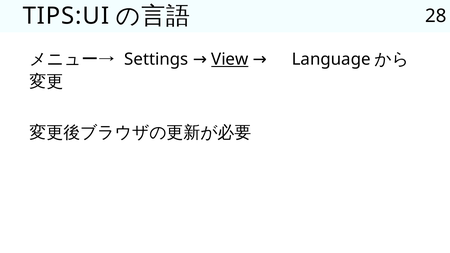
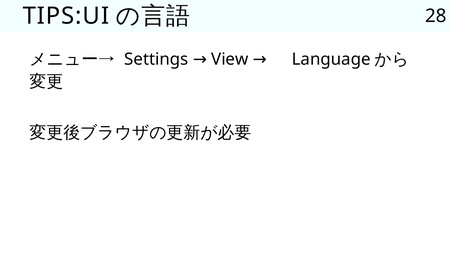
View underline: present -> none
